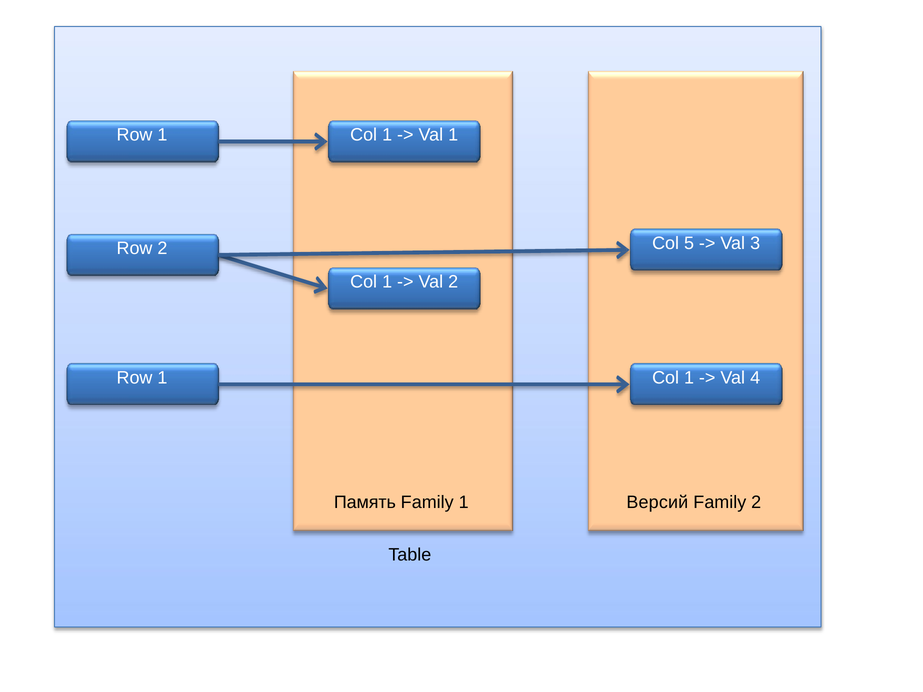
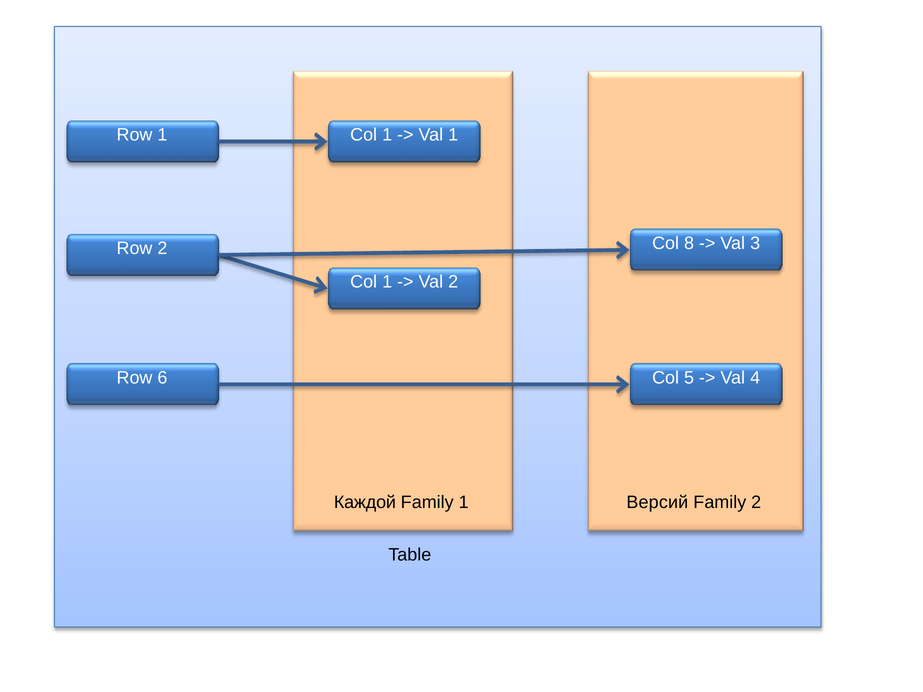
5: 5 -> 8
1 at (162, 378): 1 -> 6
1 at (689, 378): 1 -> 5
Память: Память -> Каждой
